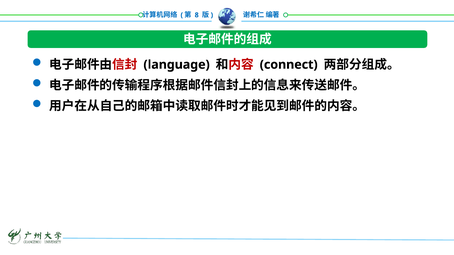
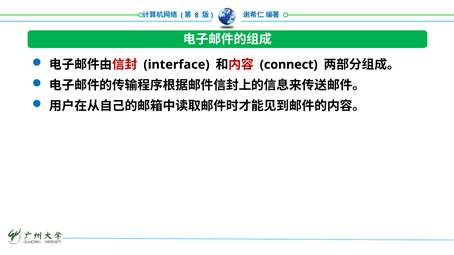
language: language -> interface
